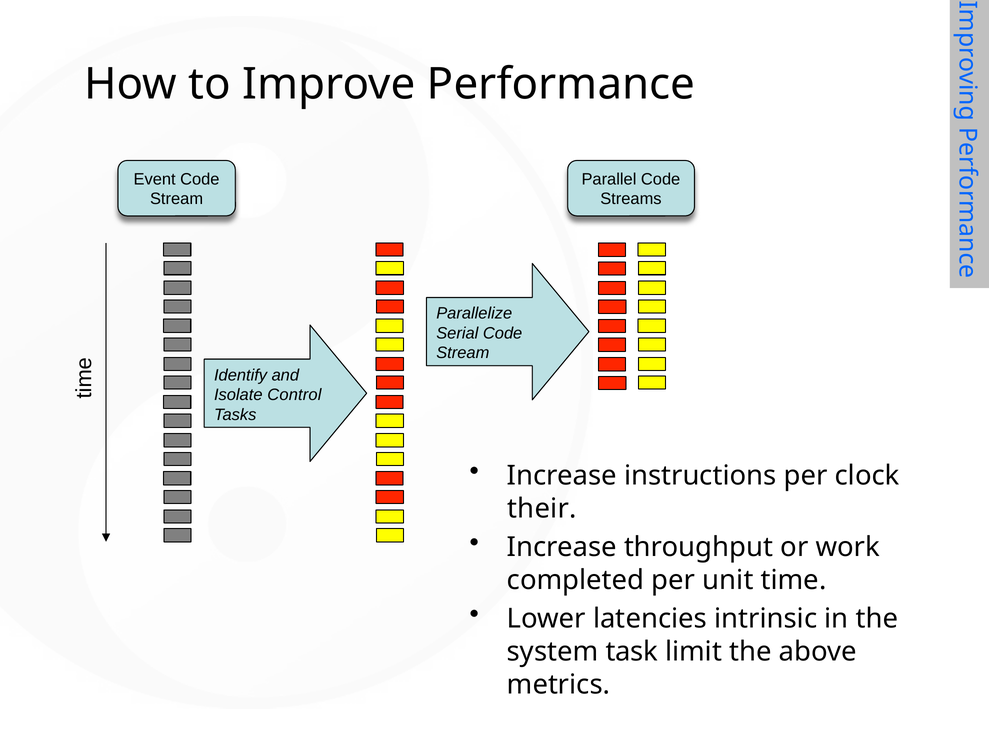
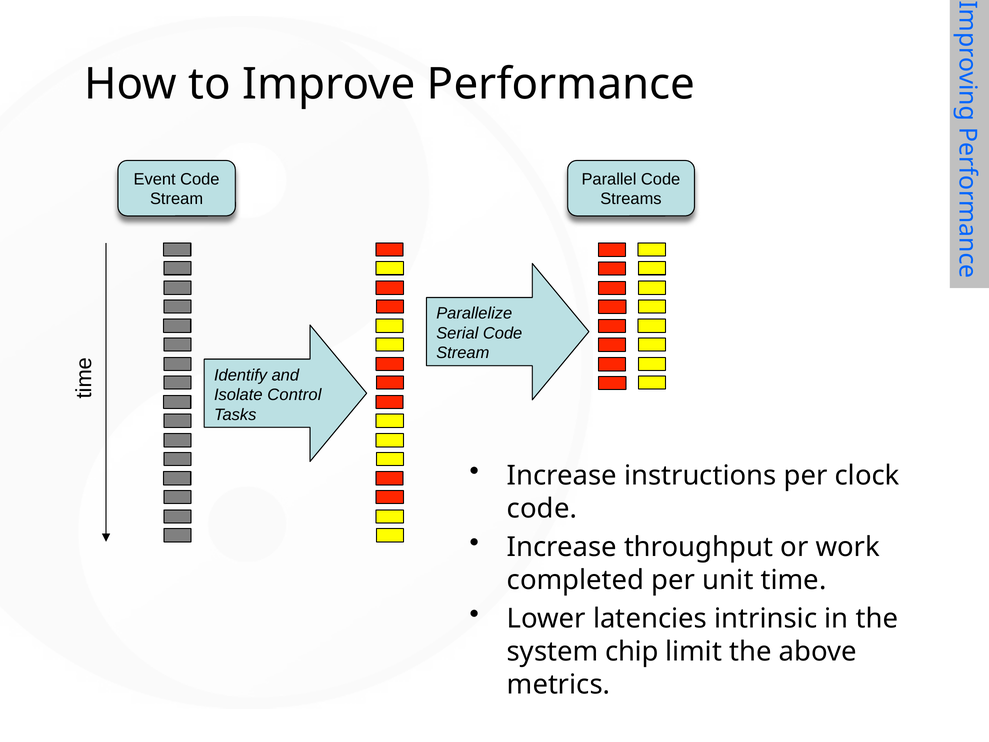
their at (542, 509): their -> code
task: task -> chip
